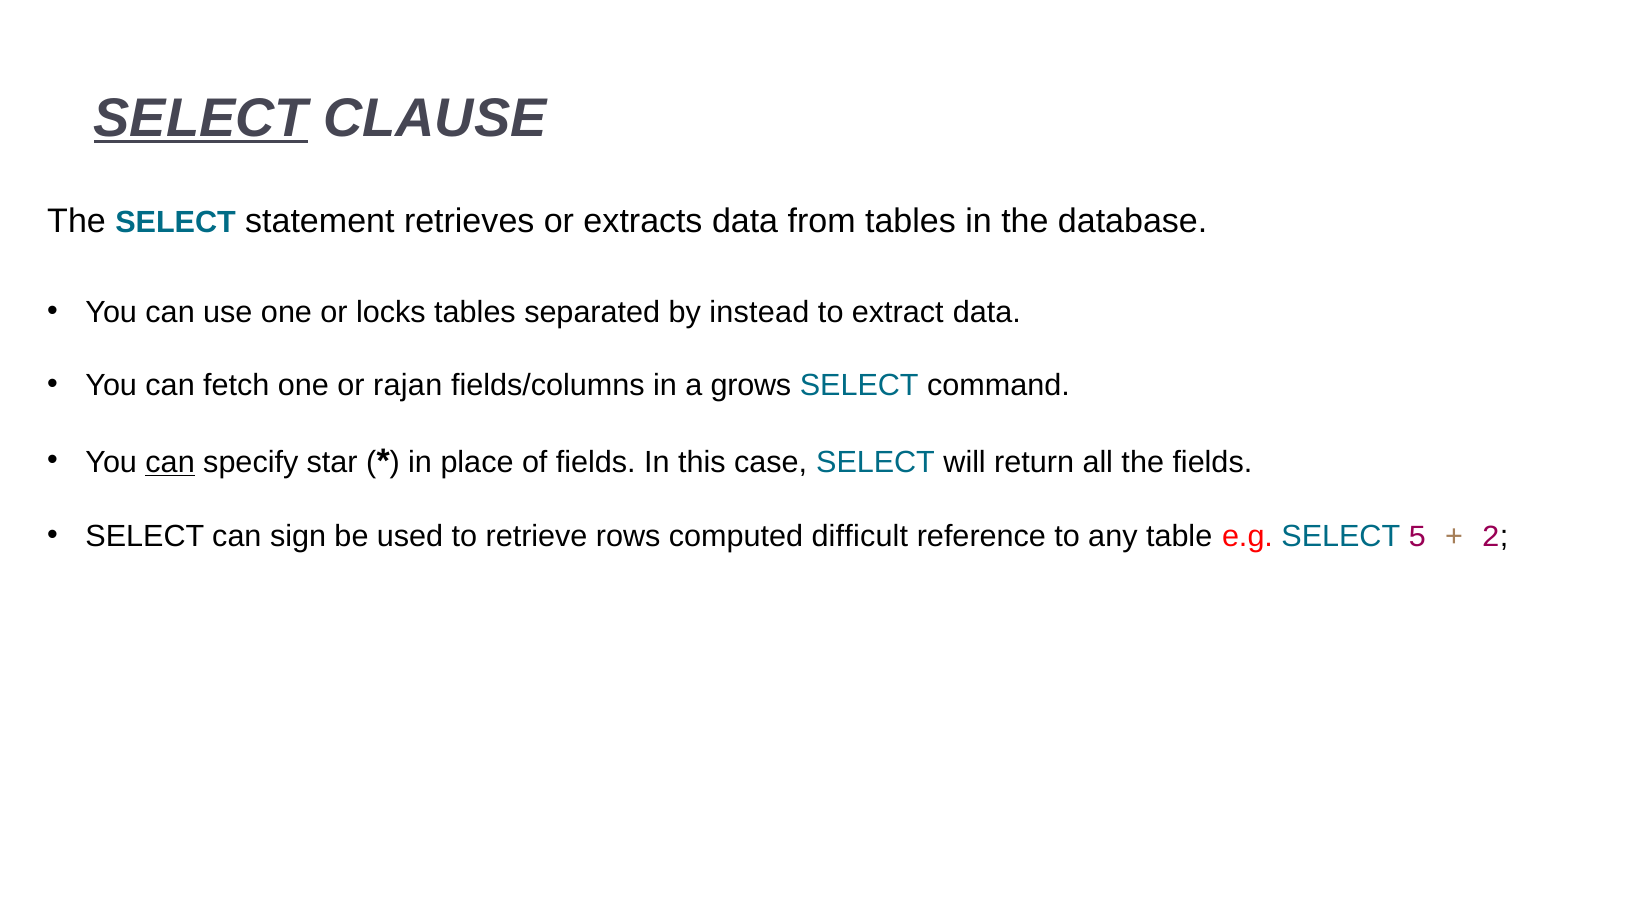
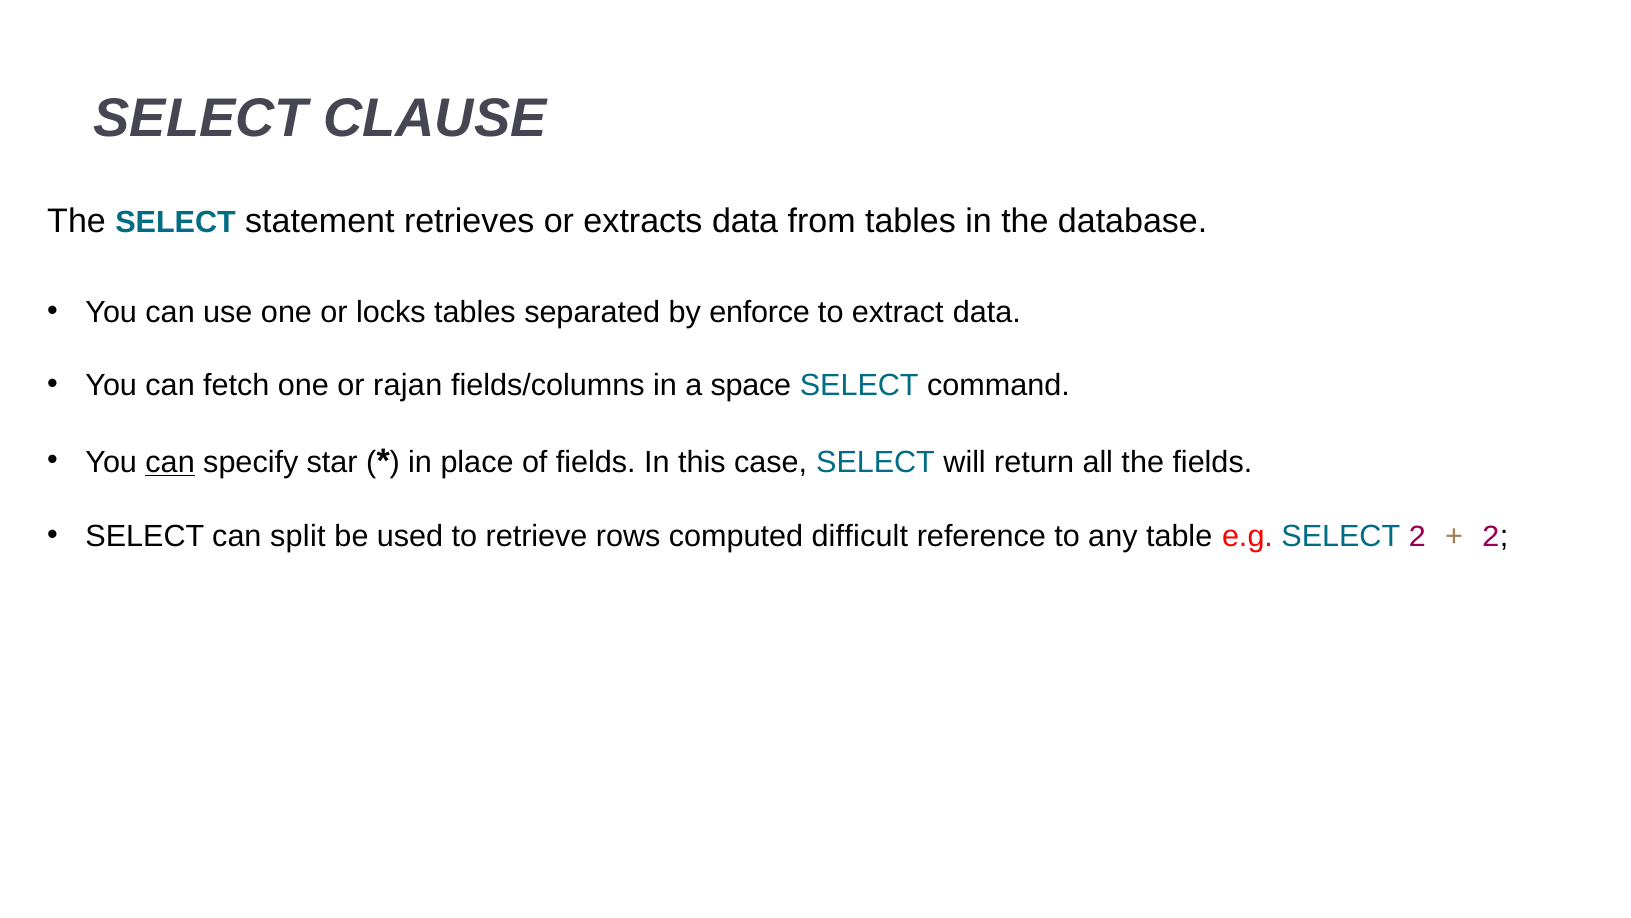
SELECT at (201, 118) underline: present -> none
instead: instead -> enforce
grows: grows -> space
sign: sign -> split
SELECT 5: 5 -> 2
